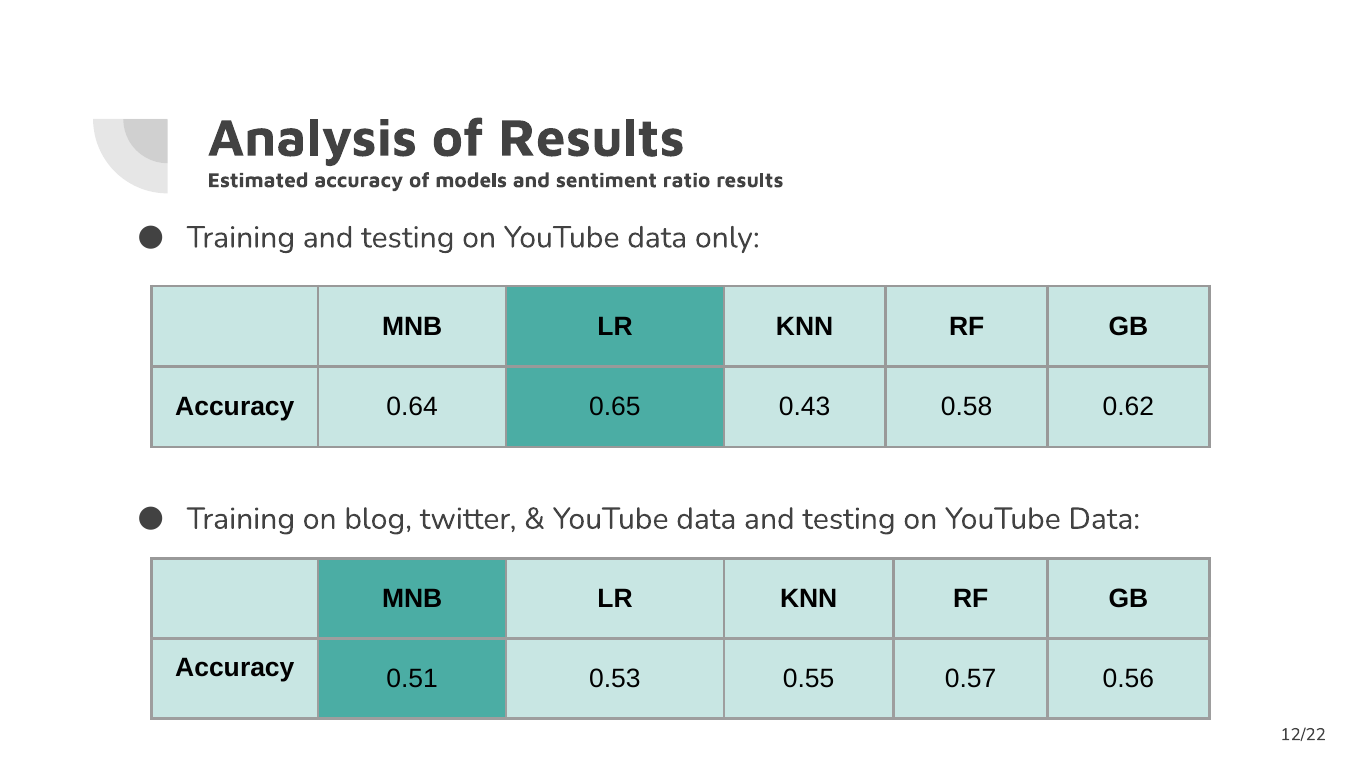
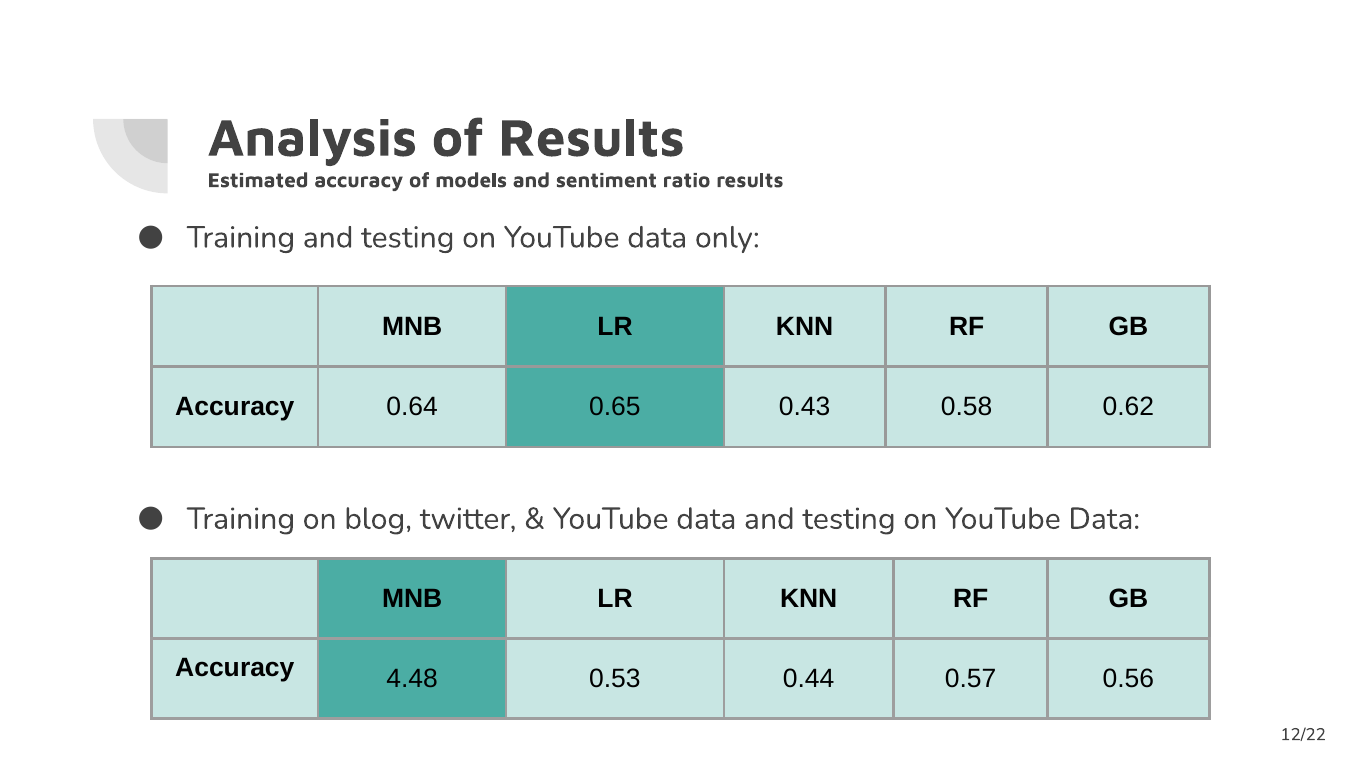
0.51: 0.51 -> 4.48
0.55: 0.55 -> 0.44
